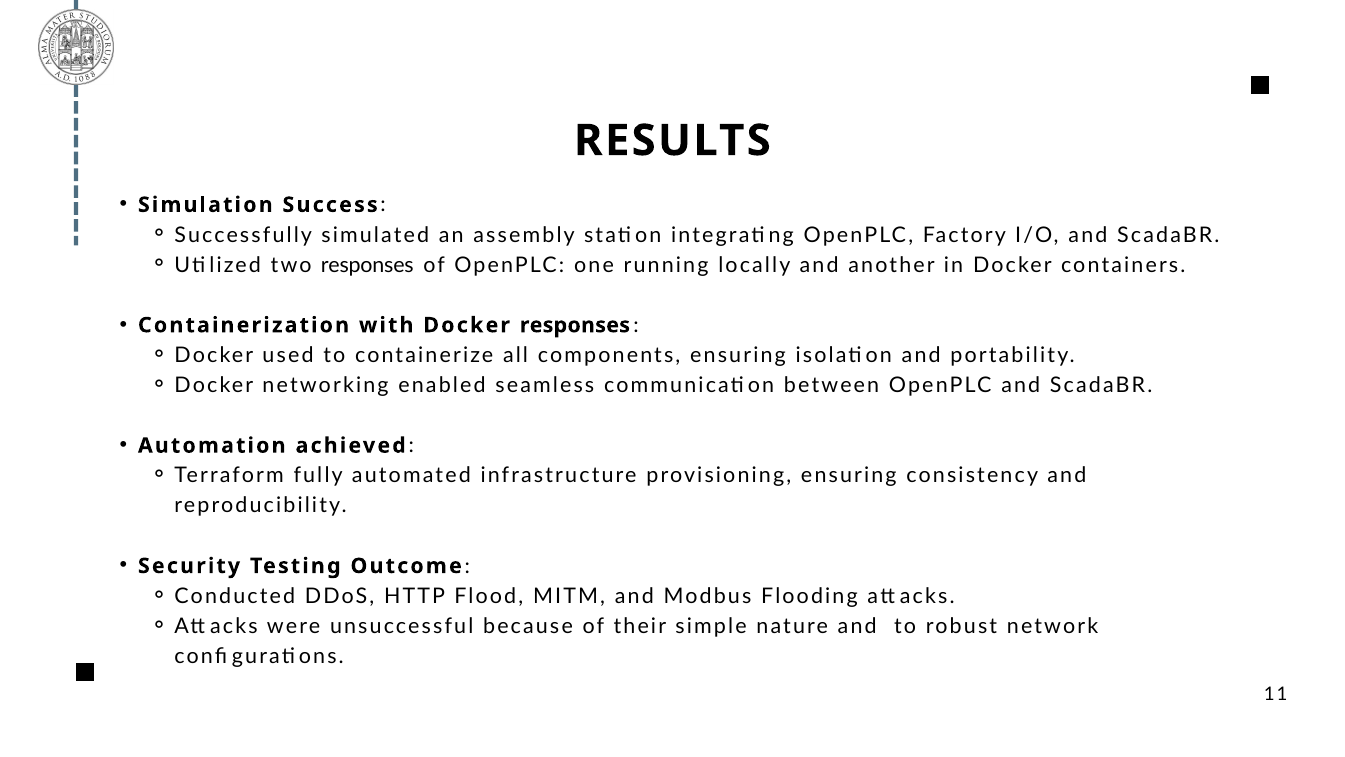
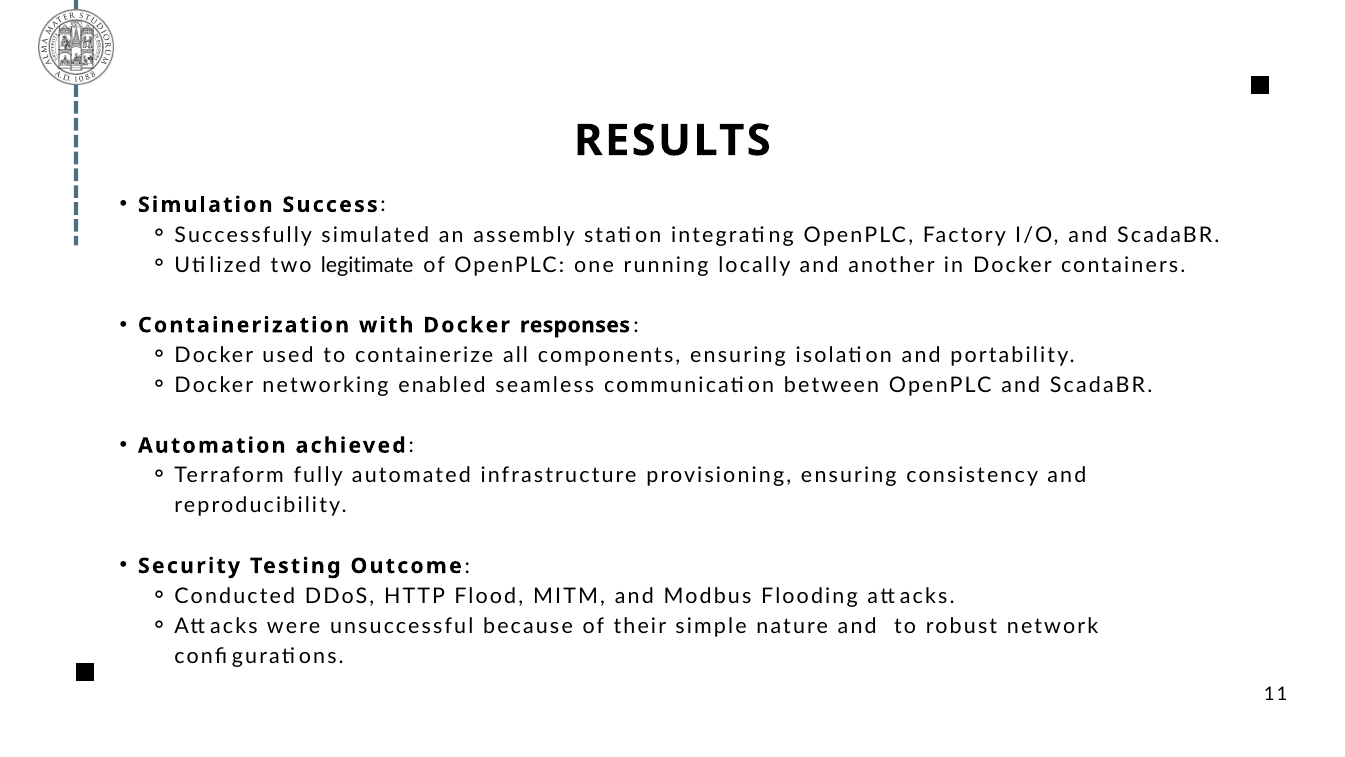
two responses: responses -> legitimate
